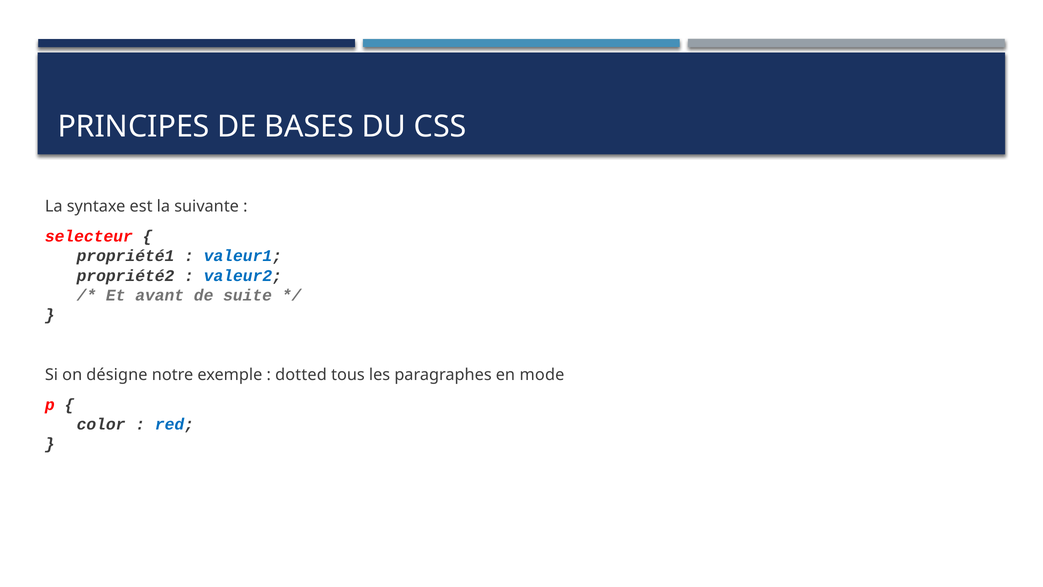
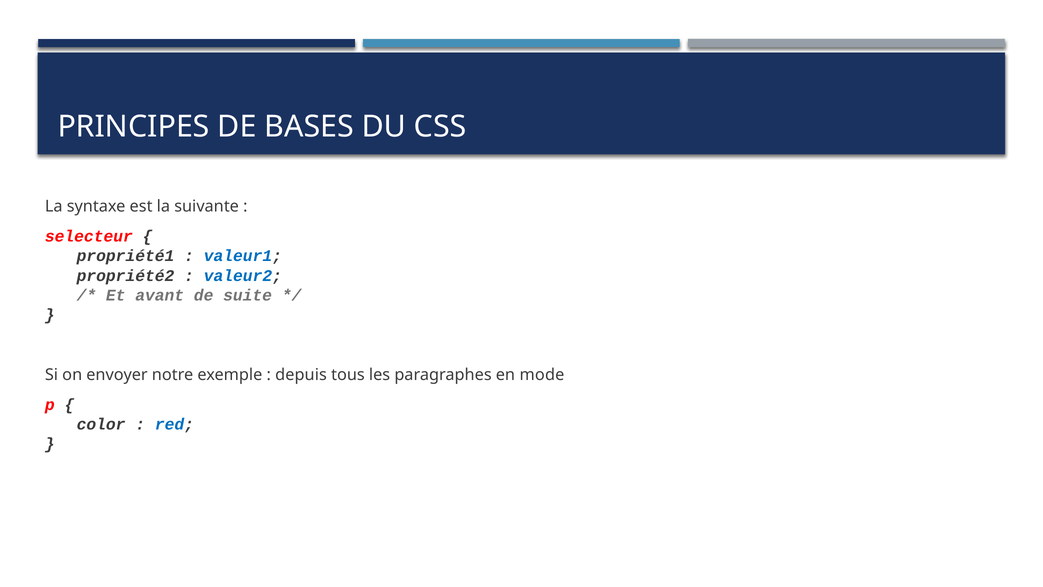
désigne: désigne -> envoyer
dotted: dotted -> depuis
